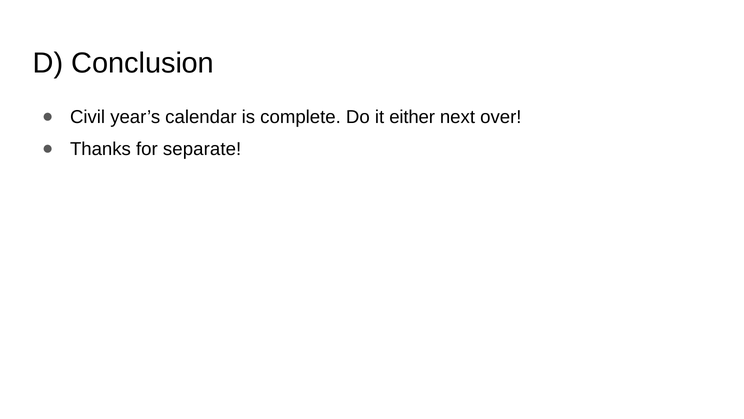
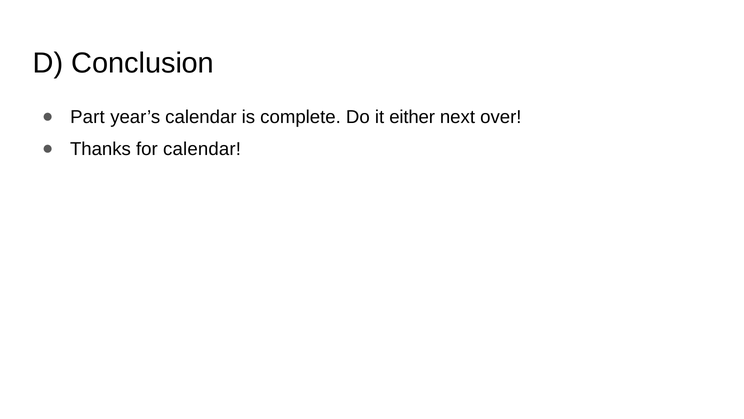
Civil: Civil -> Part
for separate: separate -> calendar
